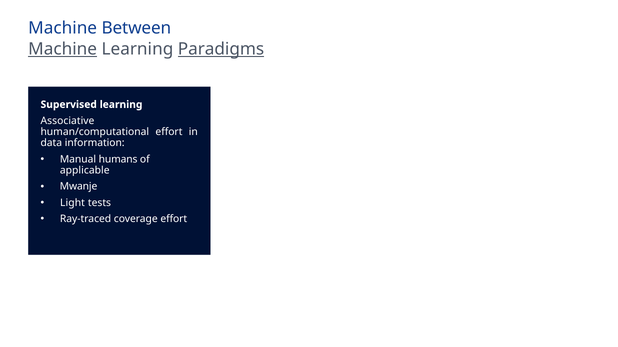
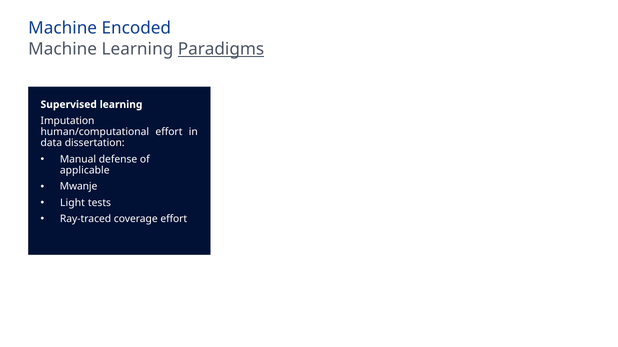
Between: Between -> Encoded
Machine at (63, 49) underline: present -> none
Associative: Associative -> Imputation
information: information -> dissertation
humans: humans -> defense
